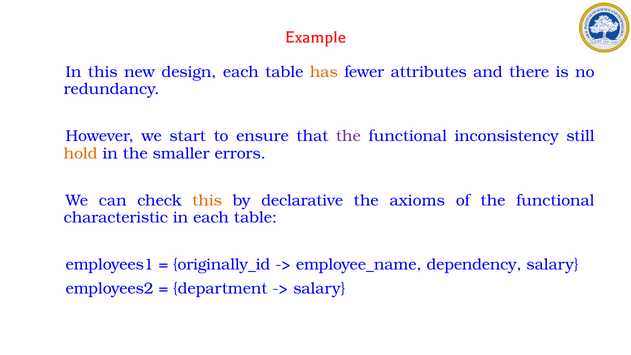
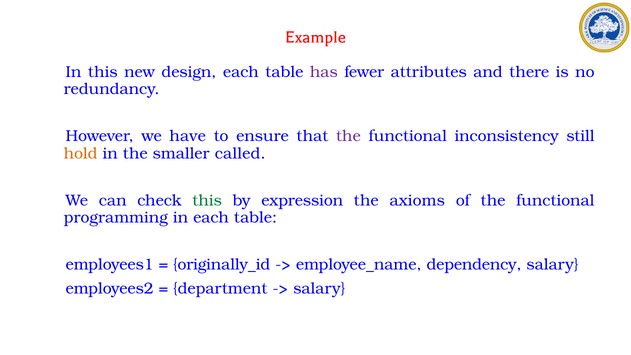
has colour: orange -> purple
start: start -> have
errors: errors -> called
this at (207, 200) colour: orange -> green
declarative: declarative -> expression
characteristic: characteristic -> programming
